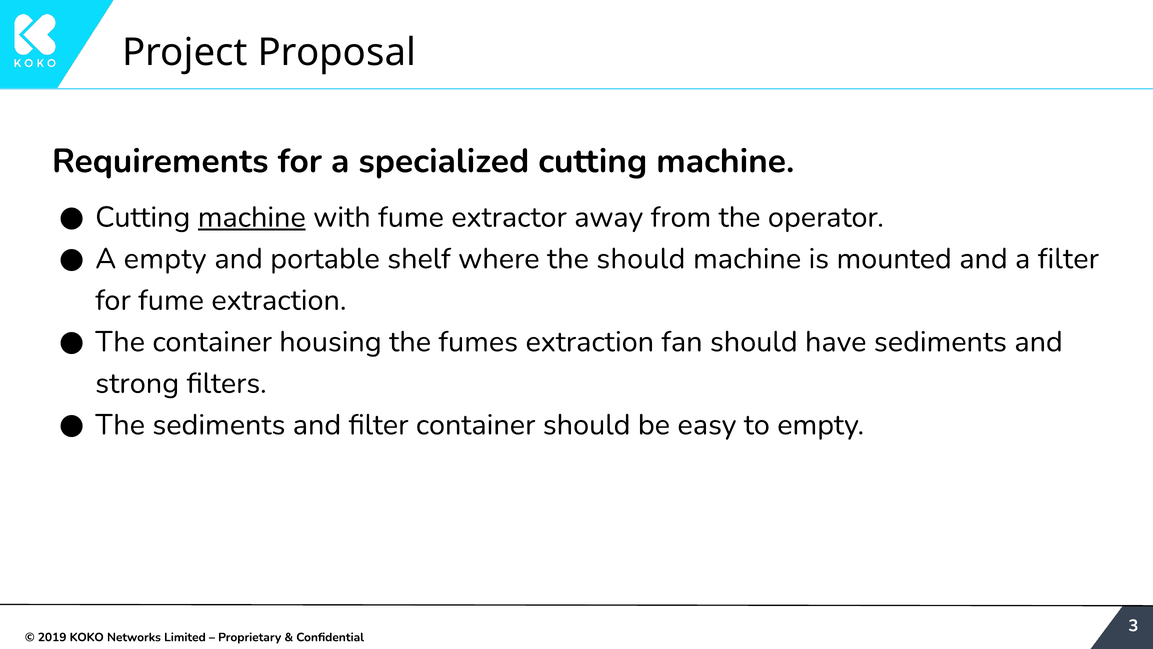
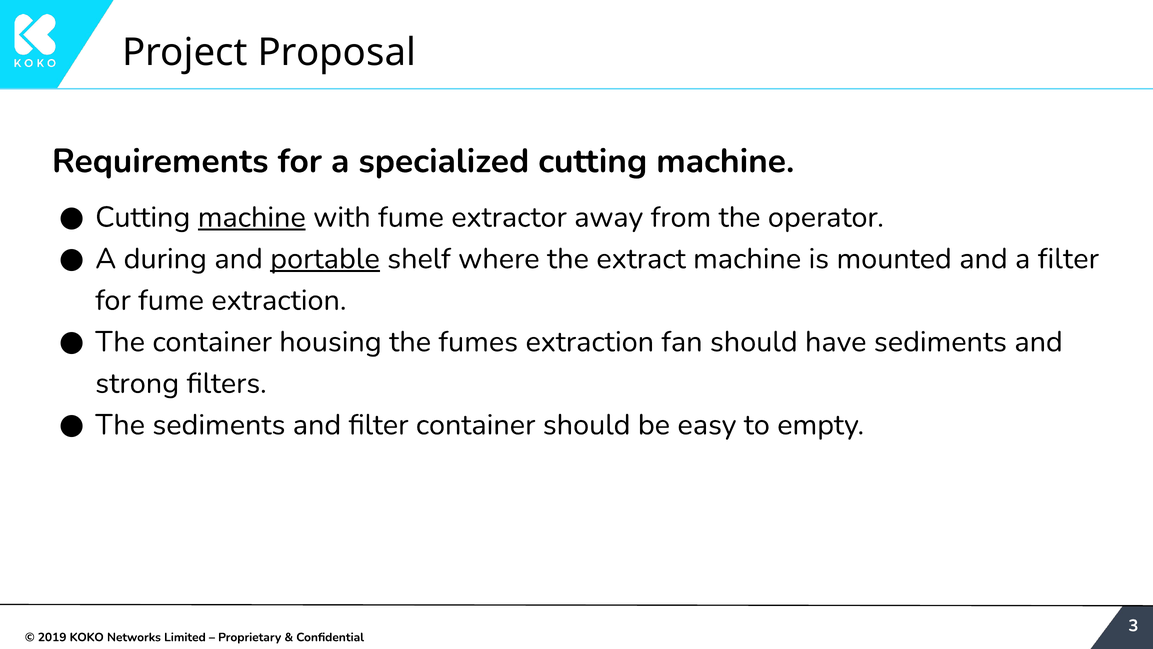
A empty: empty -> during
portable underline: none -> present
the should: should -> extract
